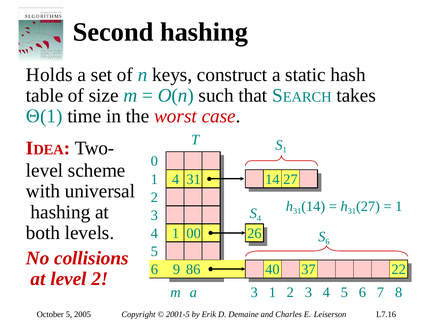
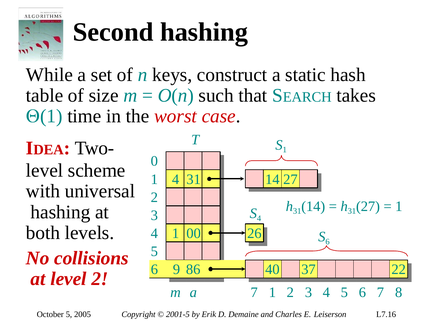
Holds: Holds -> While
a 3: 3 -> 7
